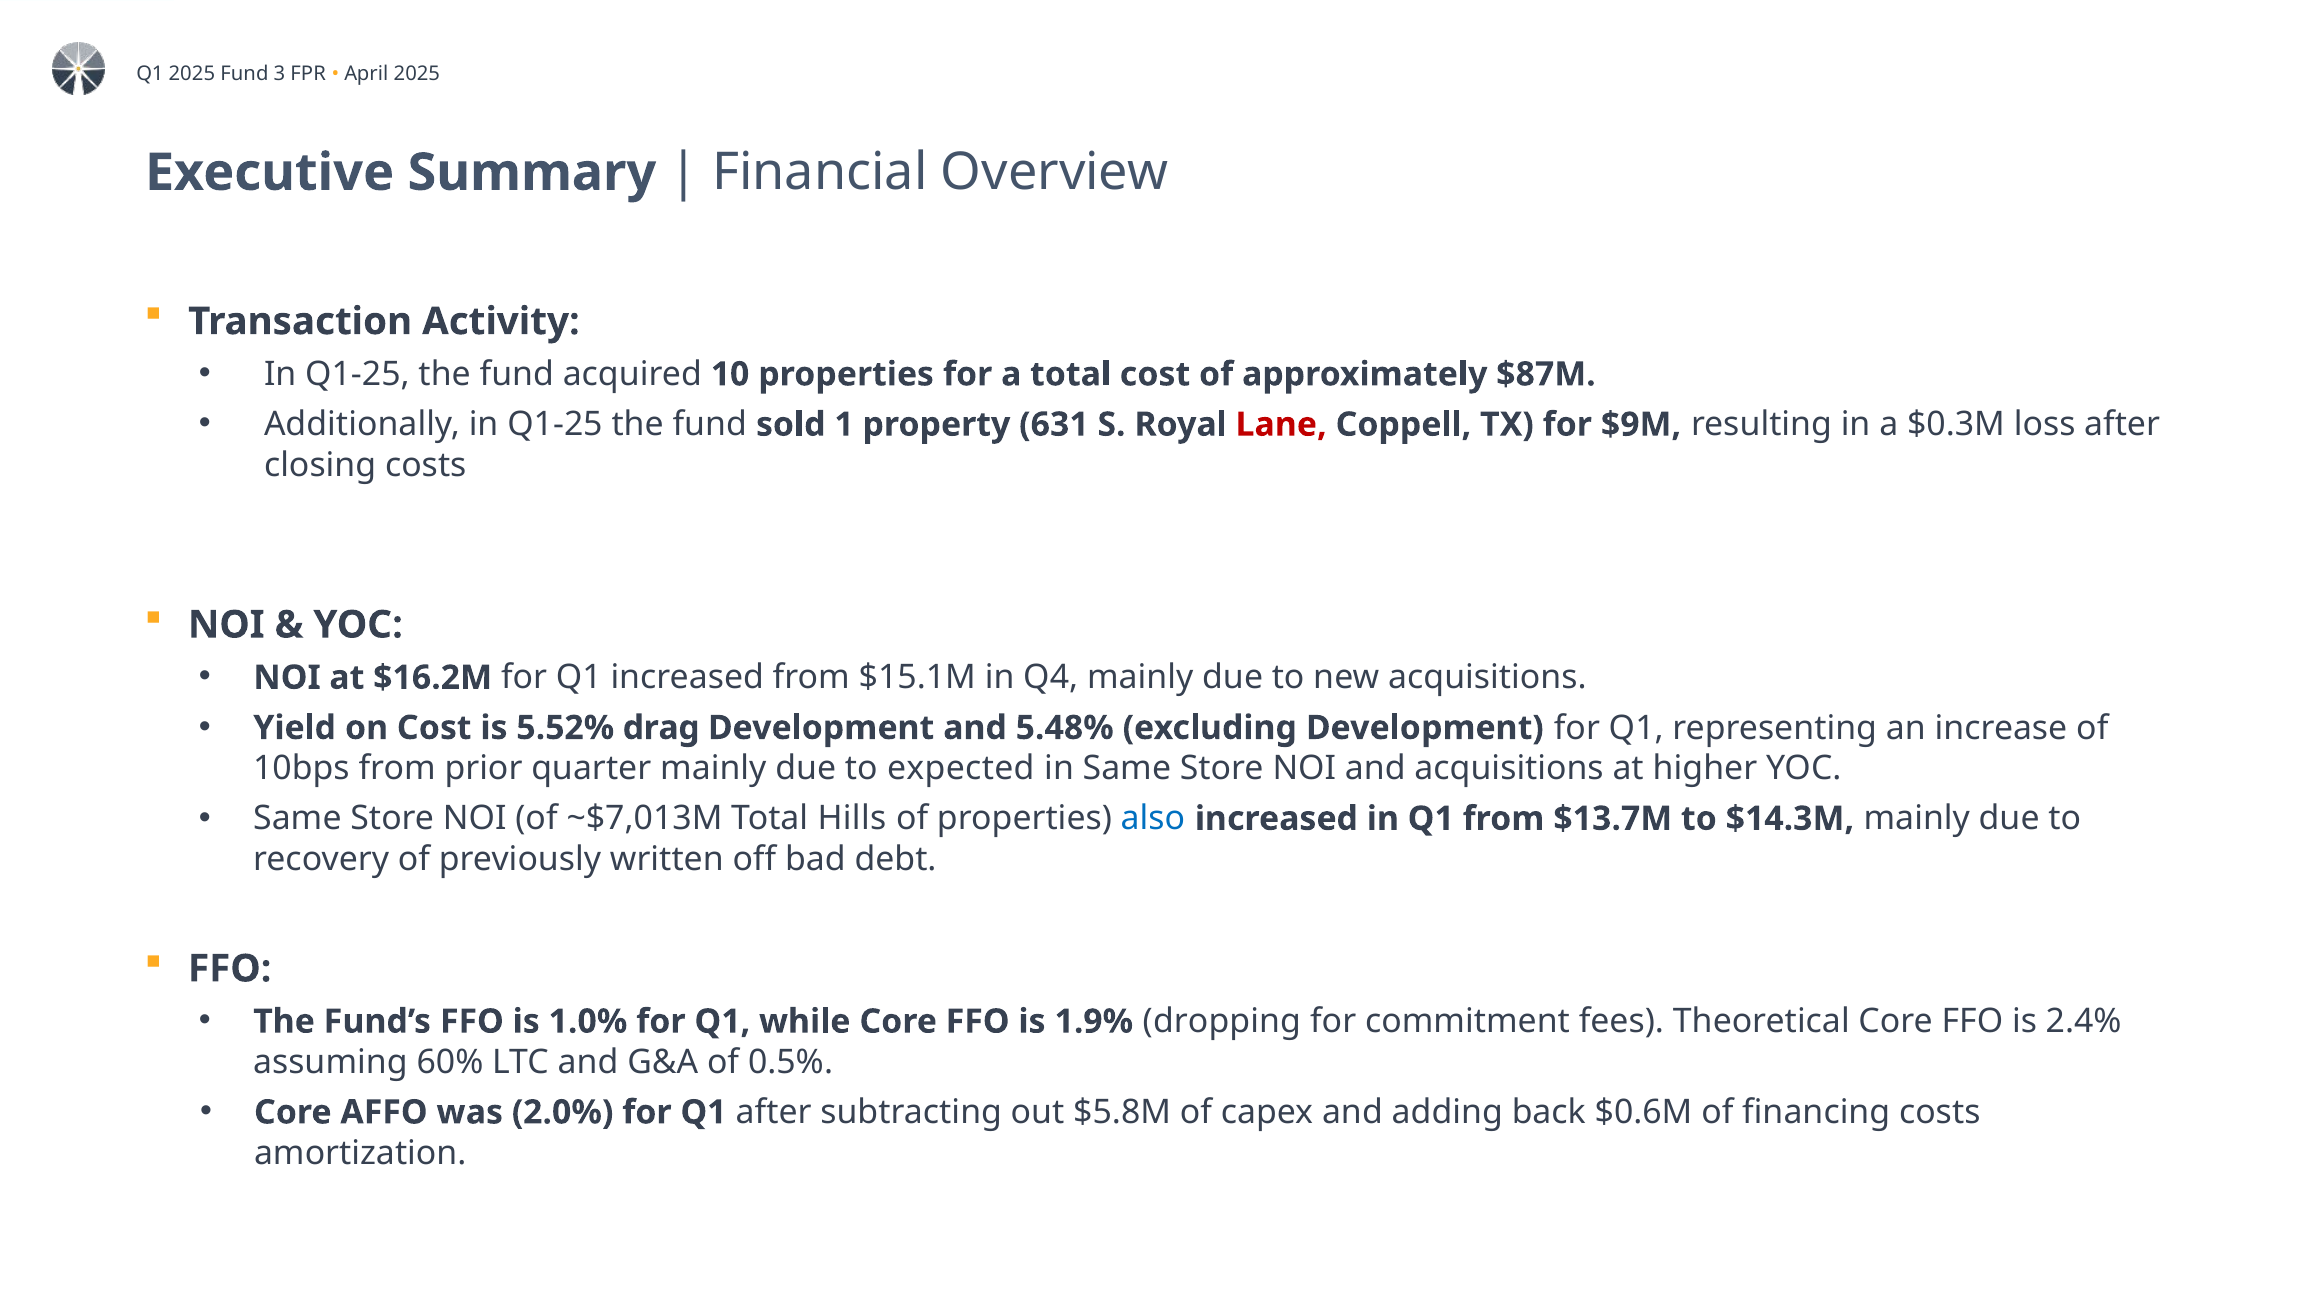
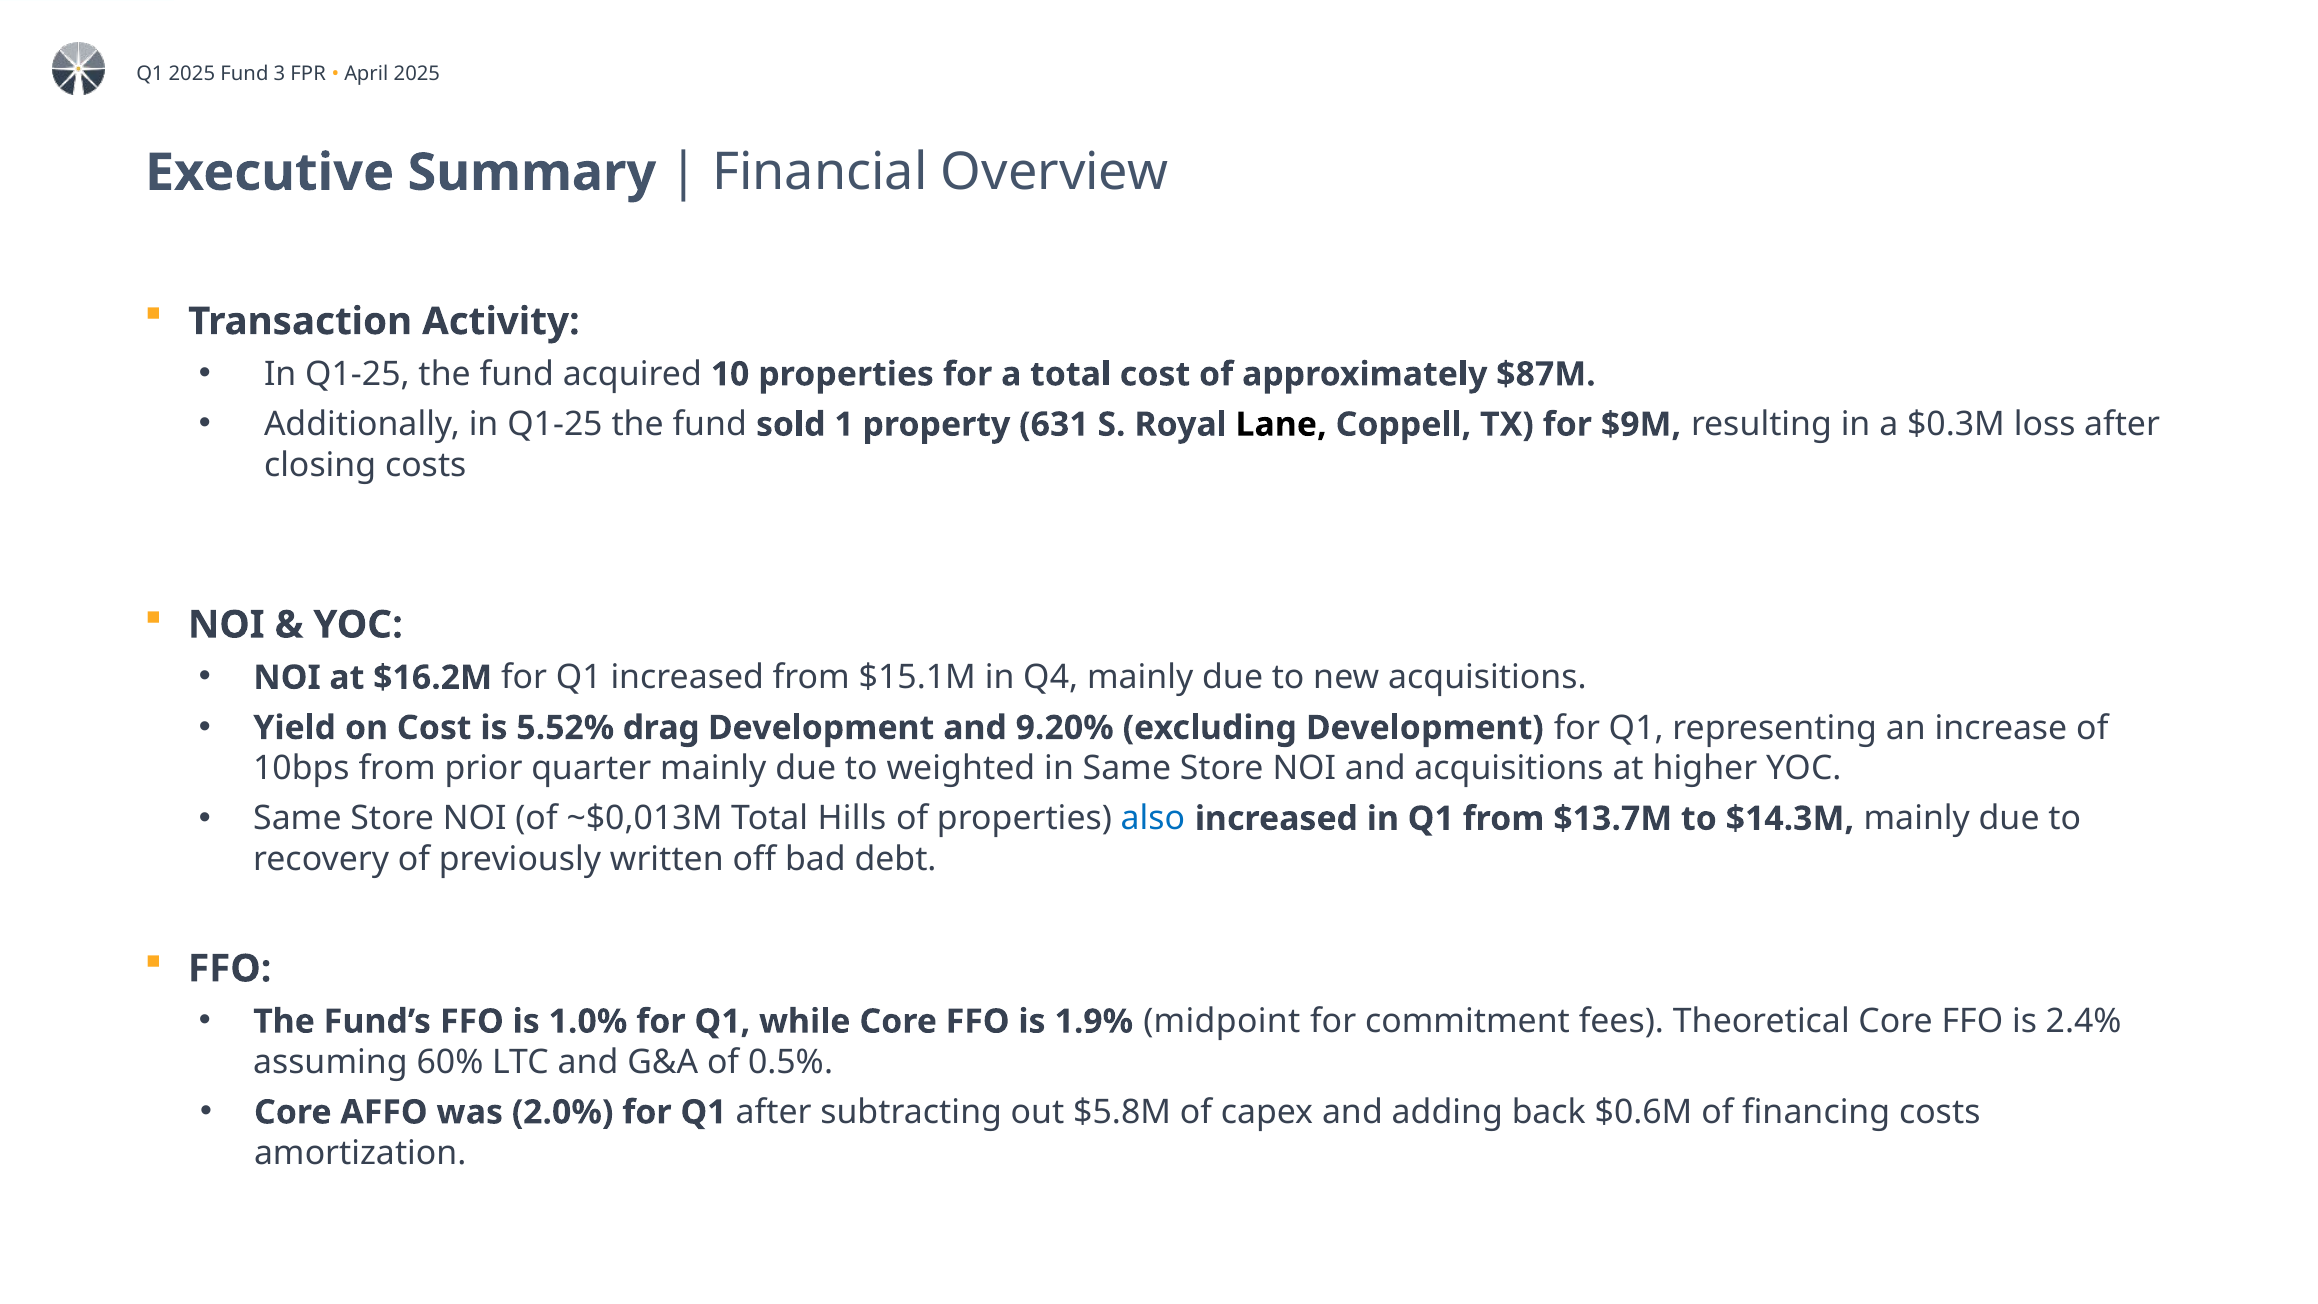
Lane colour: red -> black
5.48%: 5.48% -> 9.20%
expected: expected -> weighted
~$7,013M: ~$7,013M -> ~$0,013M
dropping: dropping -> midpoint
